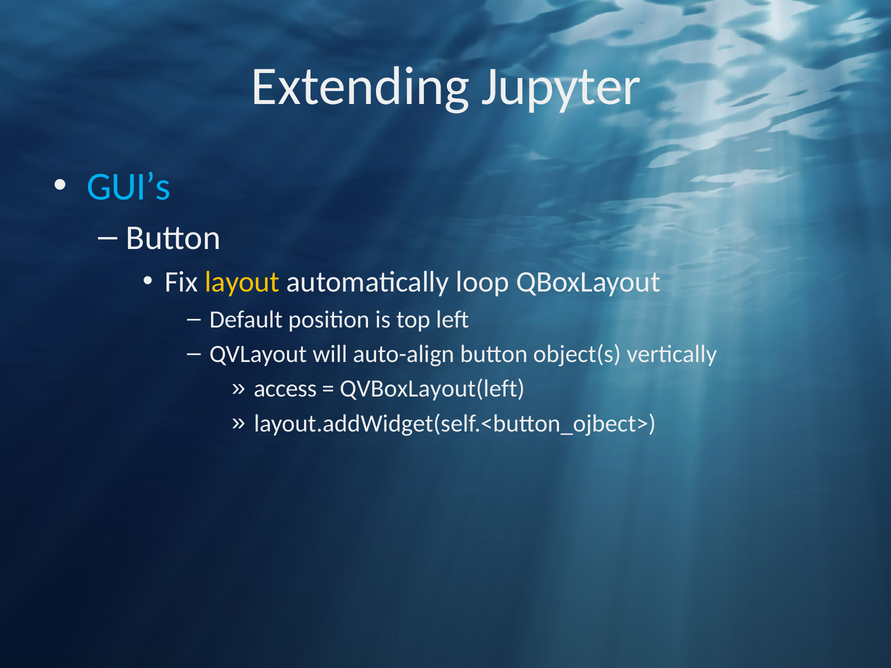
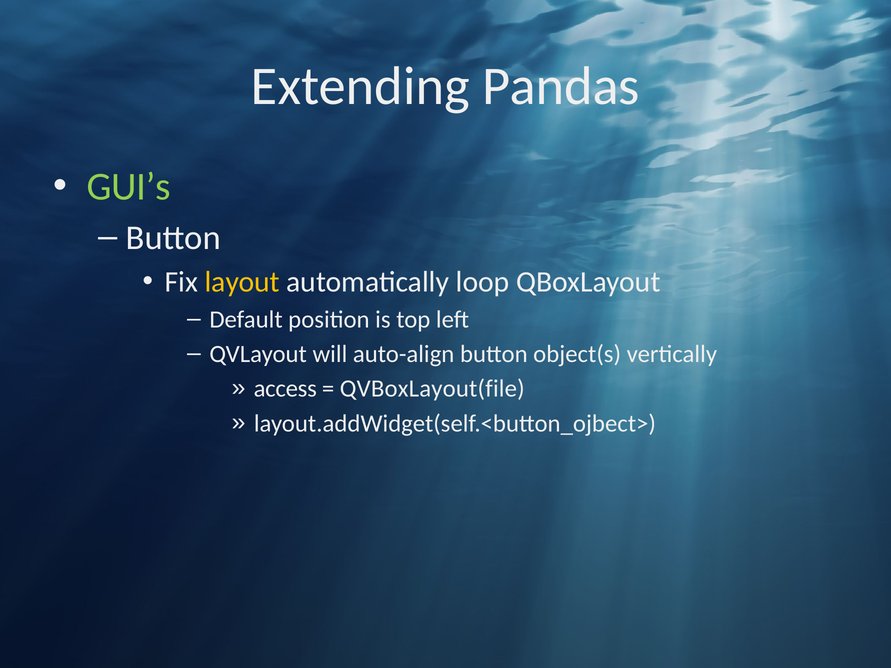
Jupyter: Jupyter -> Pandas
GUI’s colour: light blue -> light green
QVBoxLayout(left: QVBoxLayout(left -> QVBoxLayout(file
